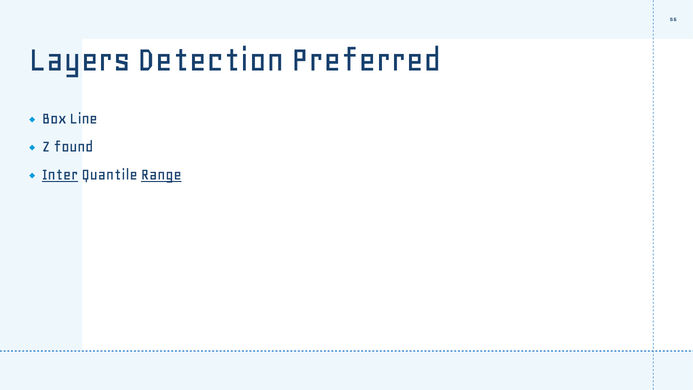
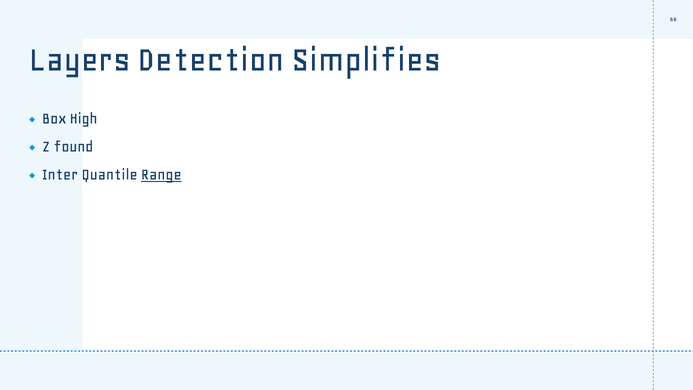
Preferred: Preferred -> Simplifies
Line: Line -> High
Inter underline: present -> none
